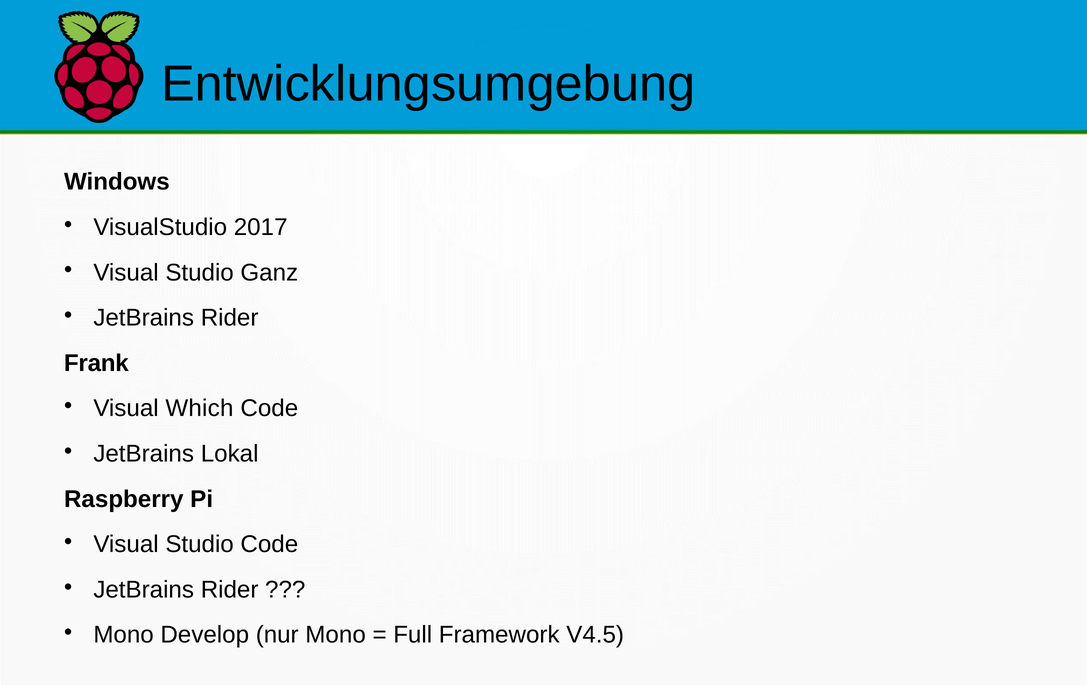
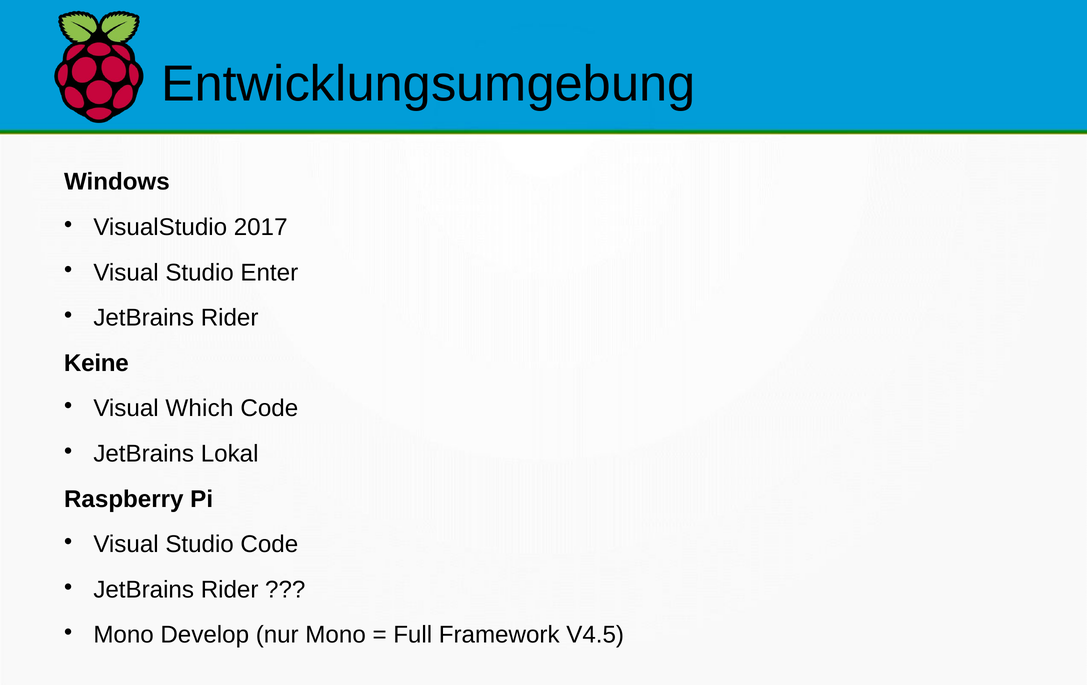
Ganz: Ganz -> Enter
Frank: Frank -> Keine
